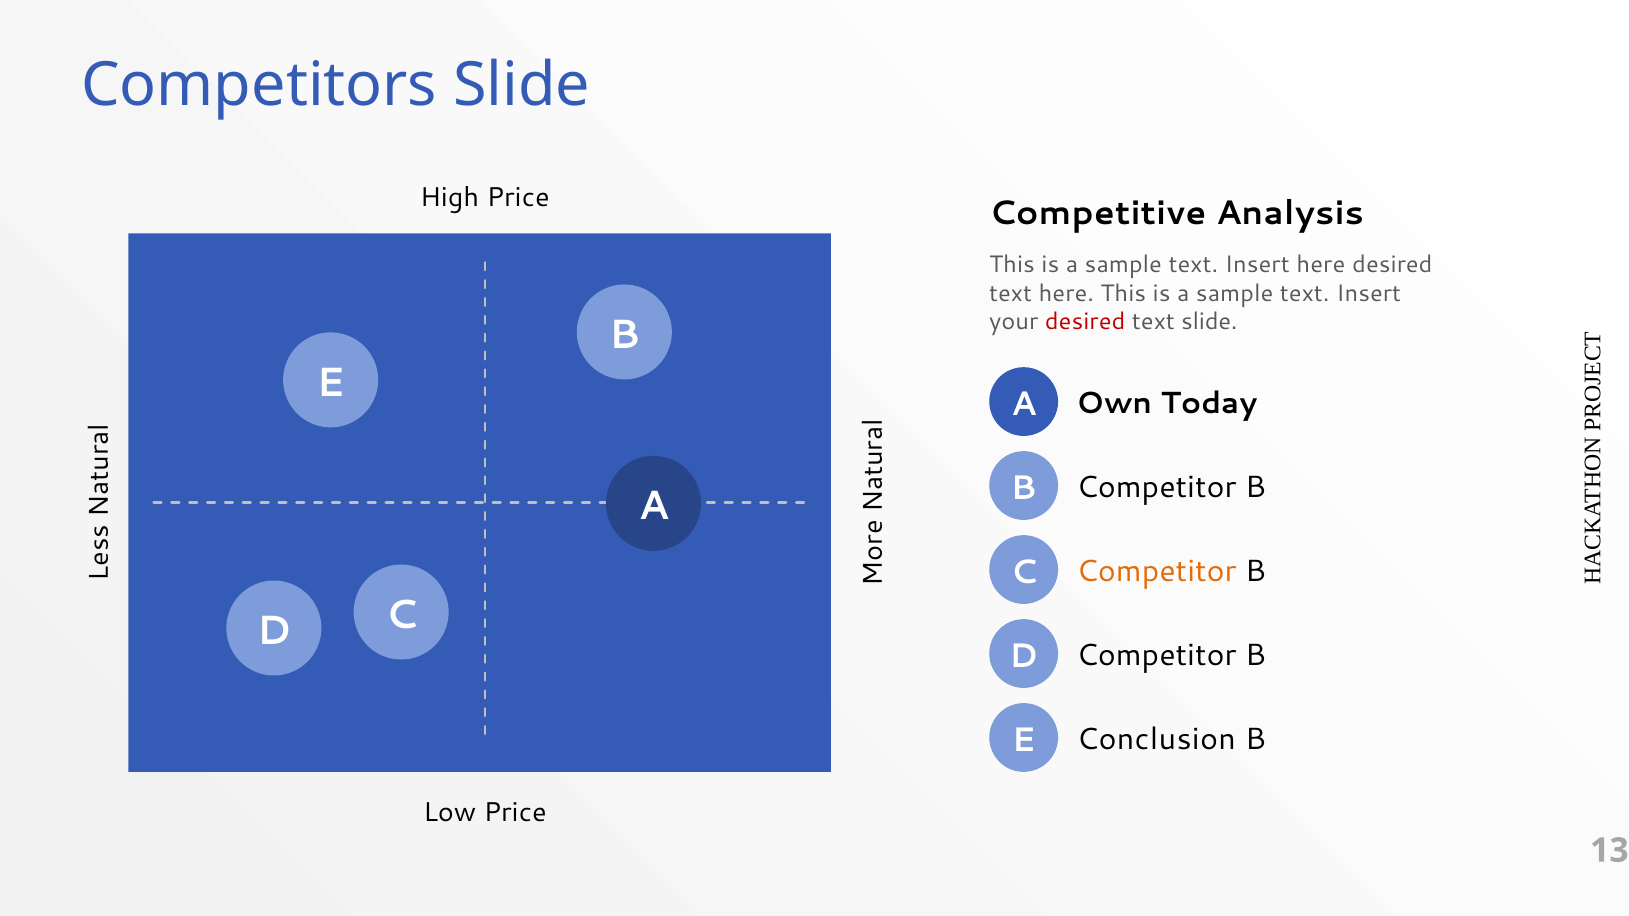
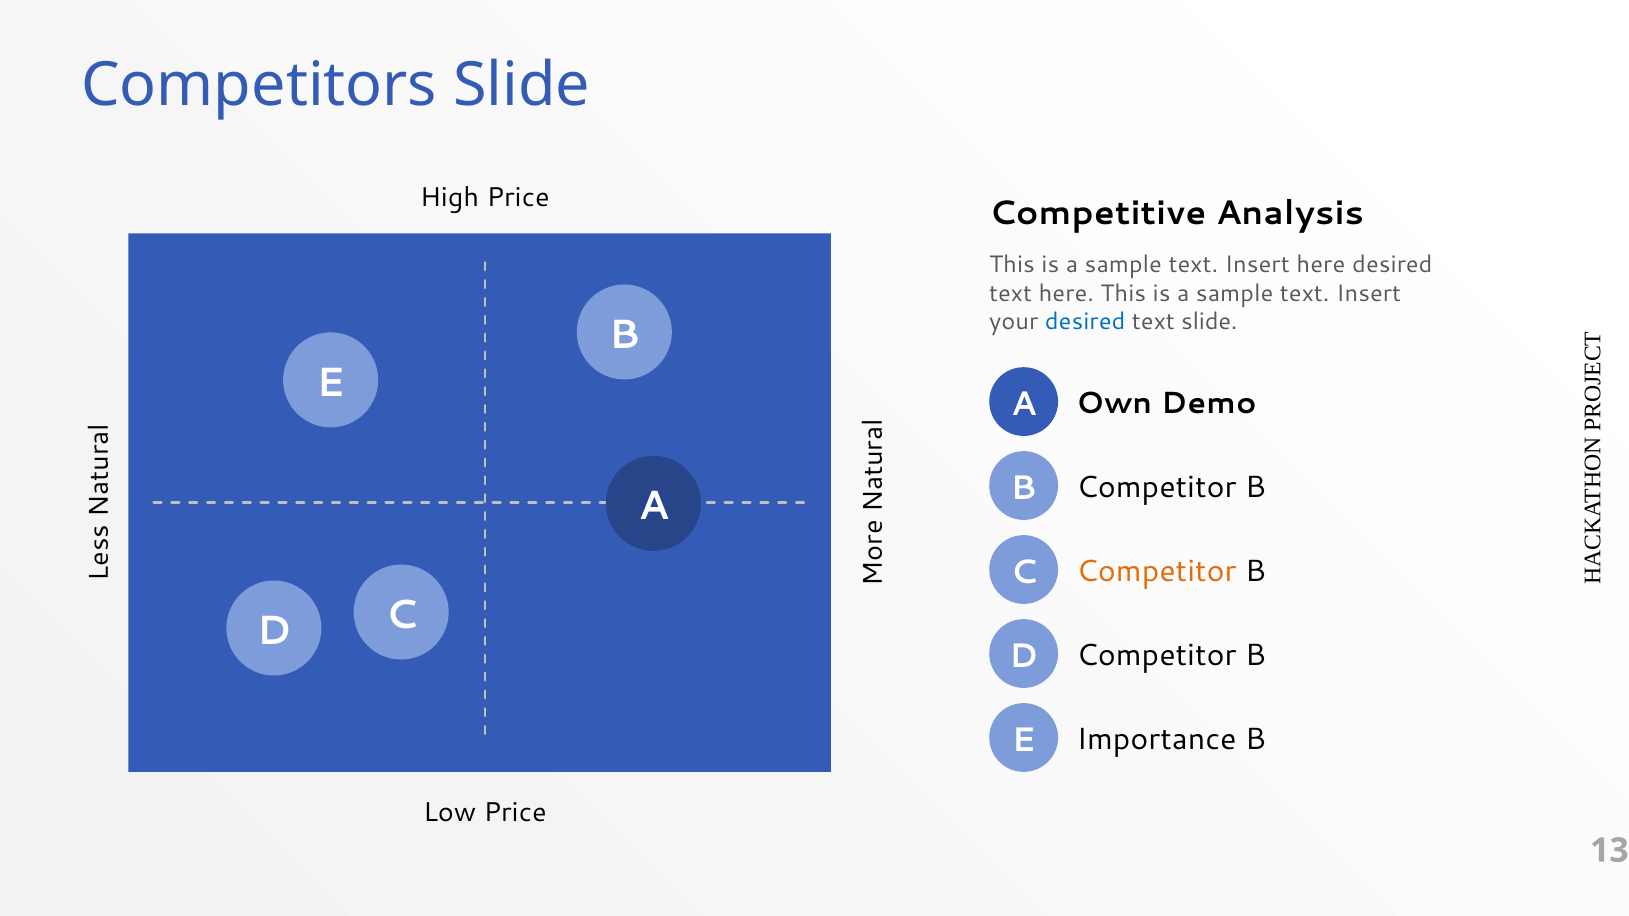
desired at (1085, 322) colour: red -> blue
Today: Today -> Demo
Conclusion: Conclusion -> Importance
